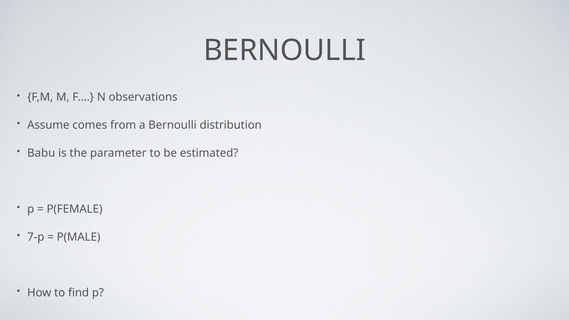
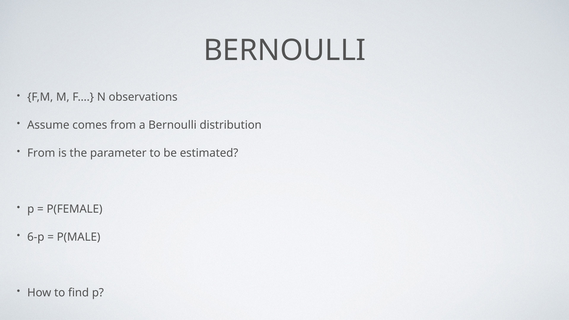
Babu at (41, 153): Babu -> From
7-p: 7-p -> 6-p
